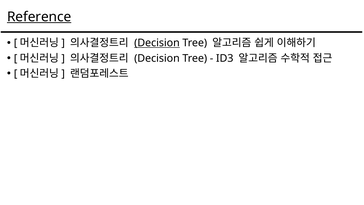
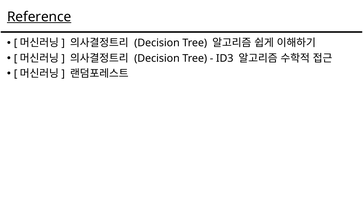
Decision at (157, 43) underline: present -> none
